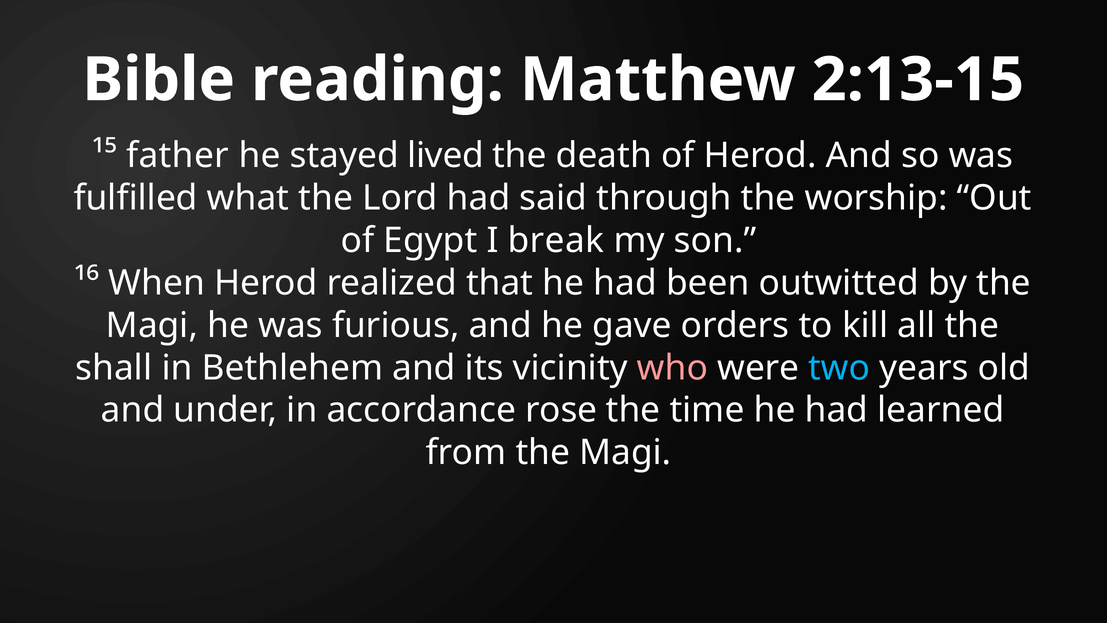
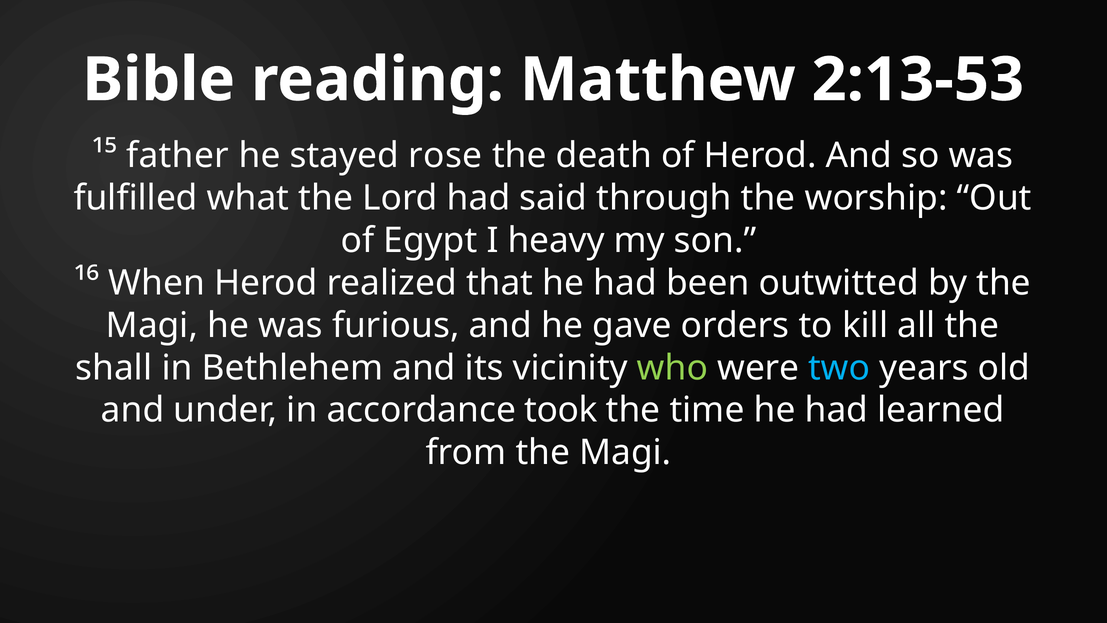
2:13-15: 2:13-15 -> 2:13-53
lived: lived -> rose
break: break -> heavy
who colour: pink -> light green
rose: rose -> took
